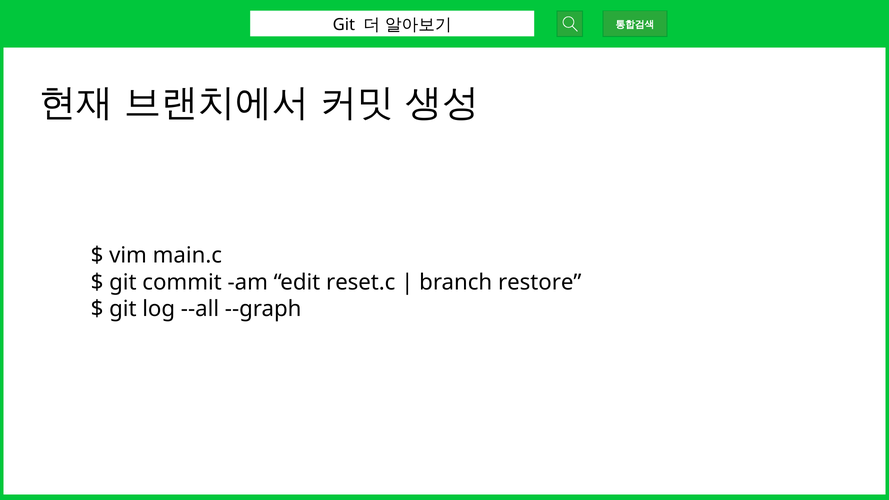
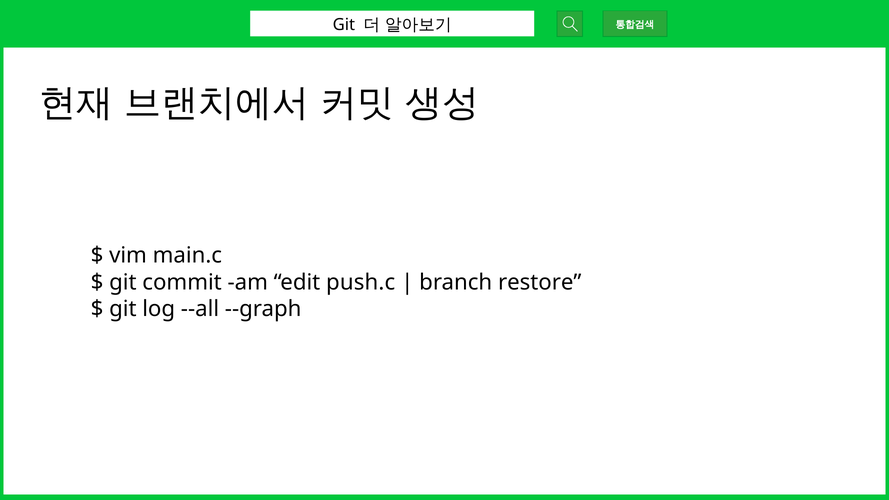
reset.c: reset.c -> push.c
